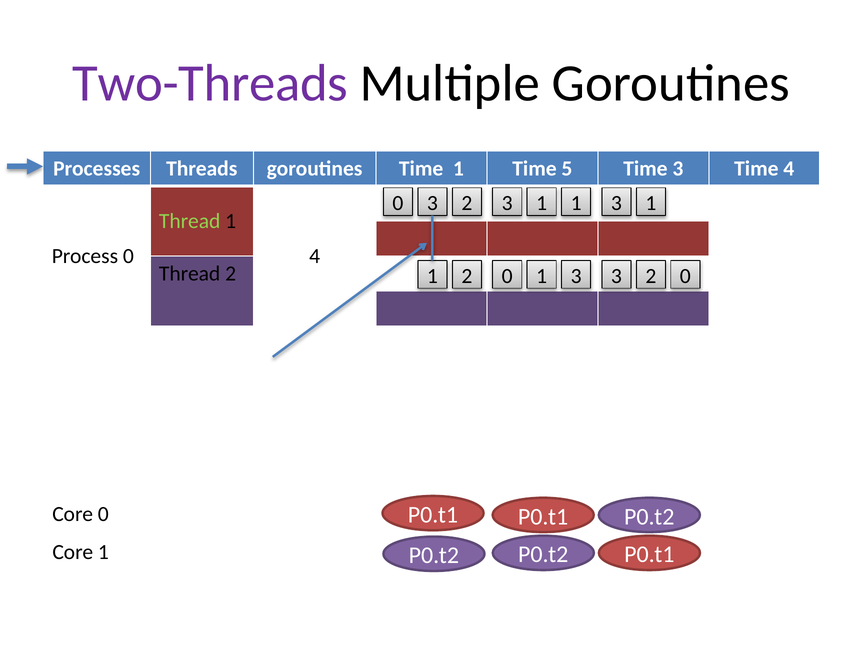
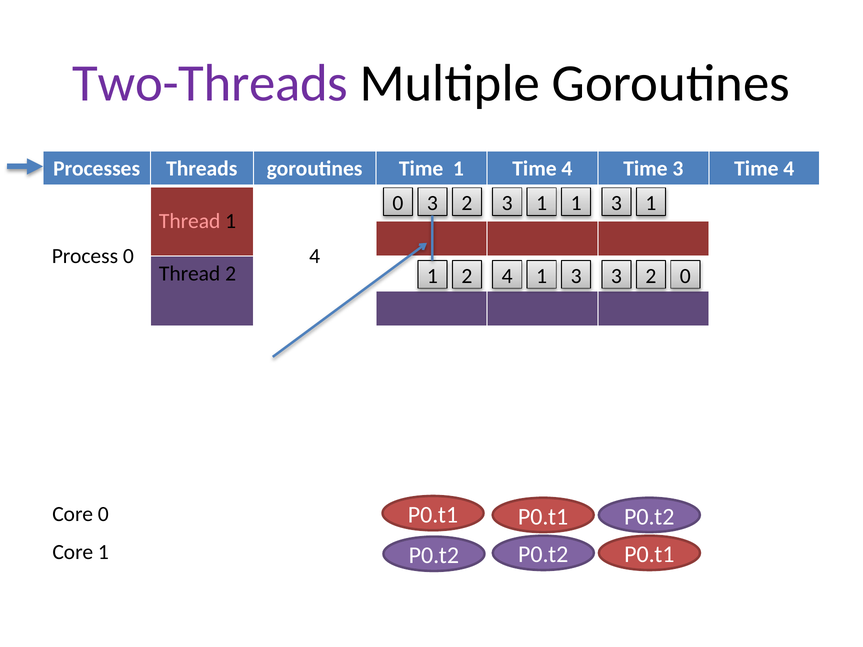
1 Time 5: 5 -> 4
Thread at (190, 221) colour: light green -> pink
0 at (507, 276): 0 -> 4
